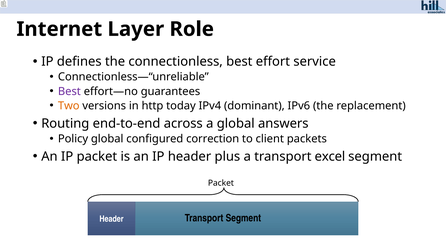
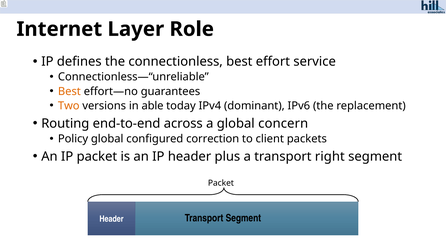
Best at (69, 91) colour: purple -> orange
http: http -> able
answers: answers -> concern
excel: excel -> right
